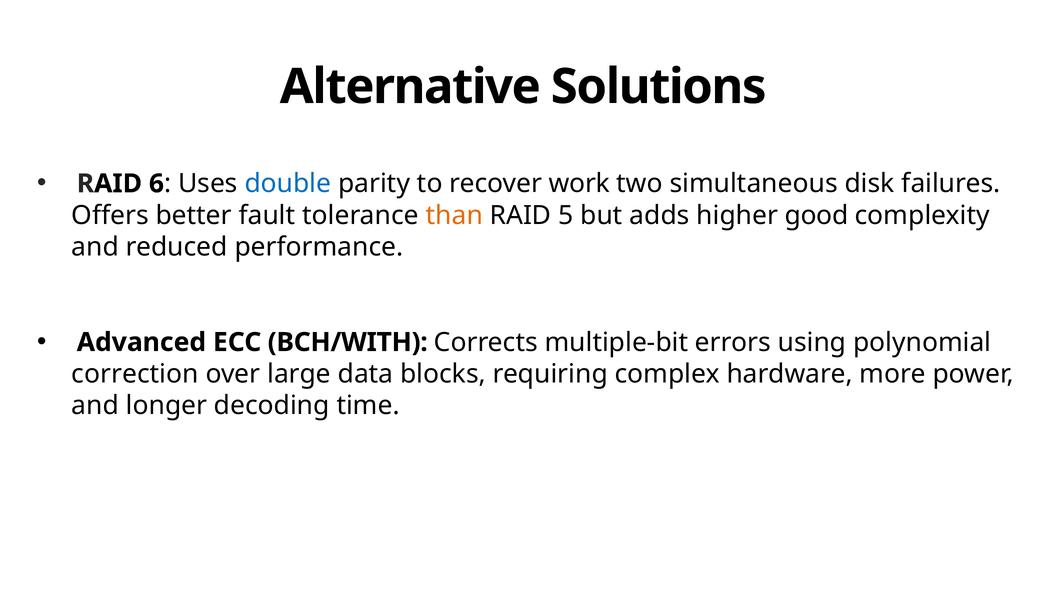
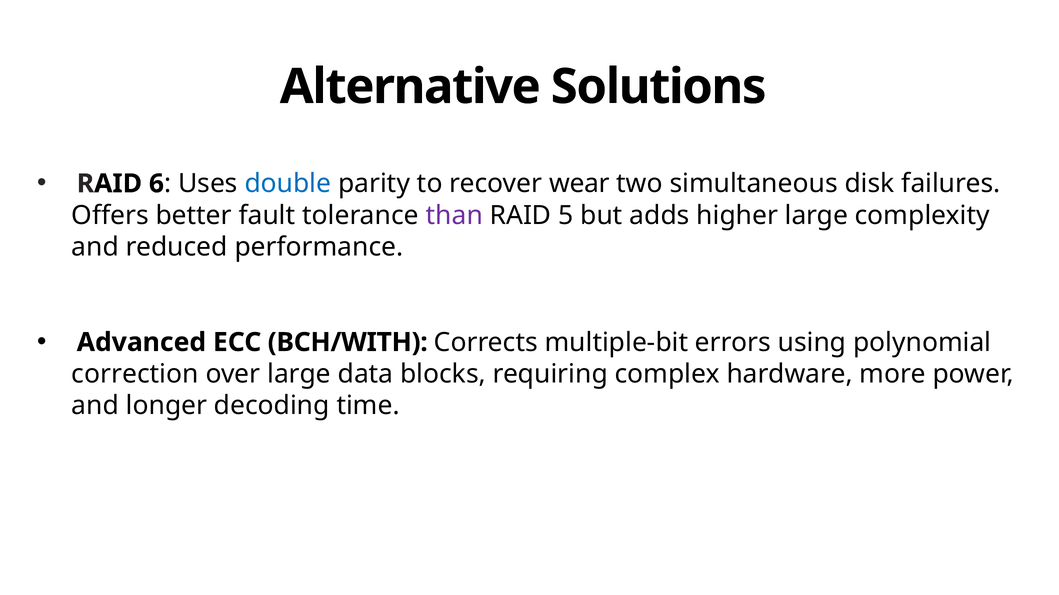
work: work -> wear
than colour: orange -> purple
higher good: good -> large
